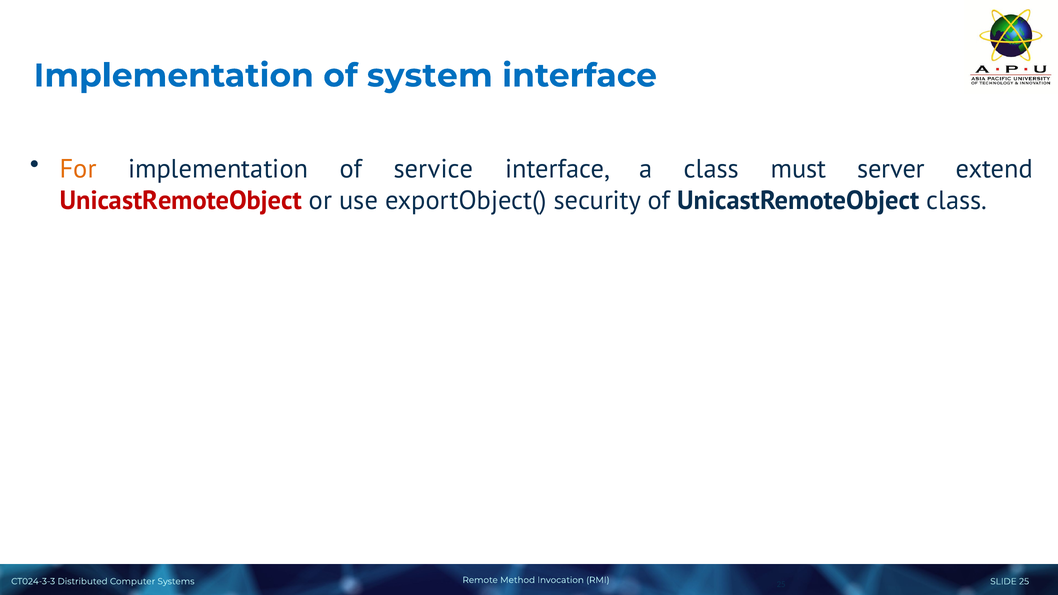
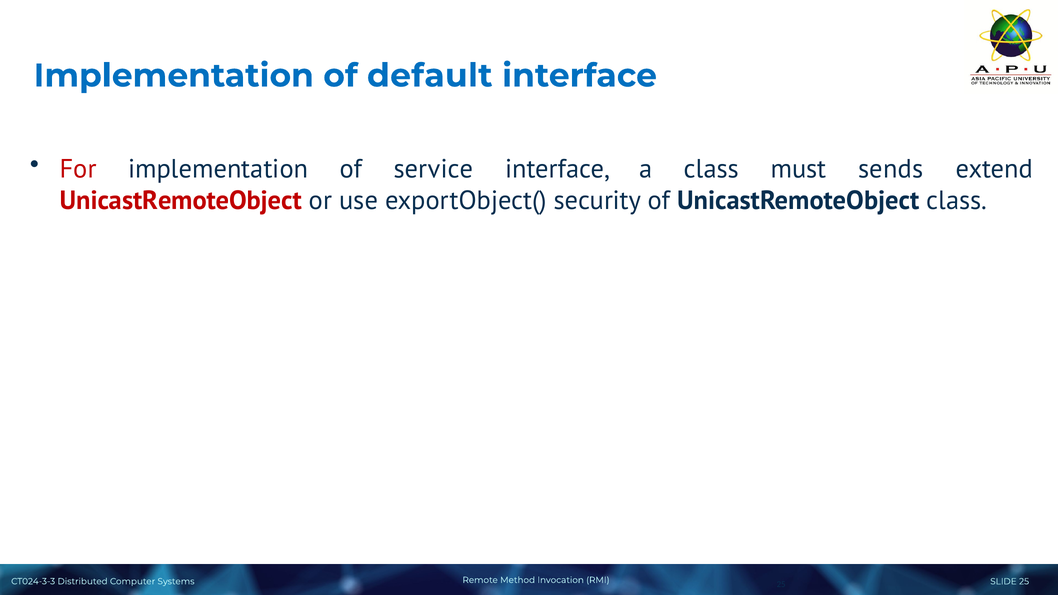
system: system -> default
For colour: orange -> red
server: server -> sends
